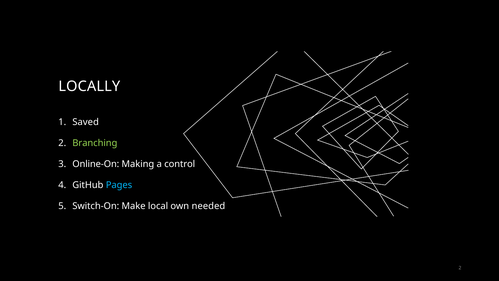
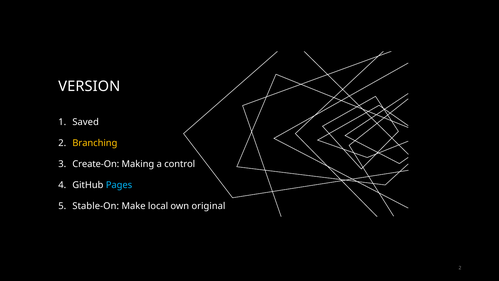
LOCALLY: LOCALLY -> VERSION
Branching colour: light green -> yellow
Online-On: Online-On -> Create-On
Switch-On: Switch-On -> Stable-On
needed: needed -> original
